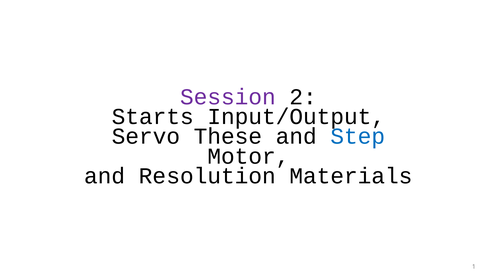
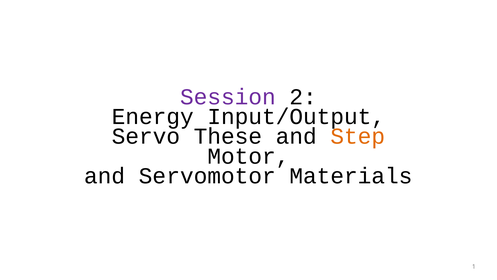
Starts: Starts -> Energy
Step colour: blue -> orange
Resolution: Resolution -> Servomotor
